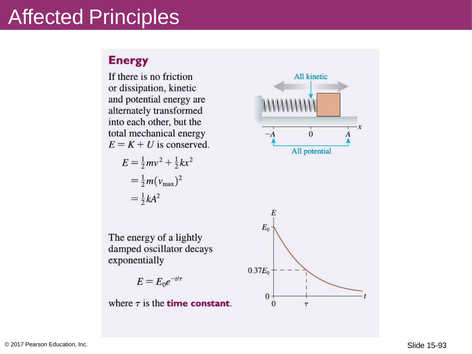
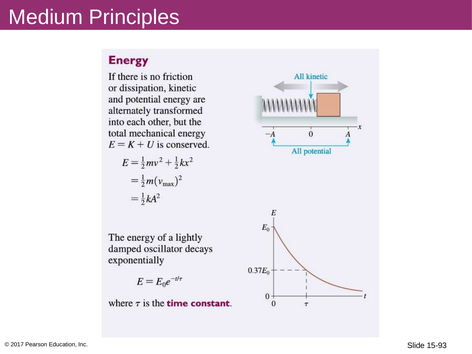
Affected: Affected -> Medium
